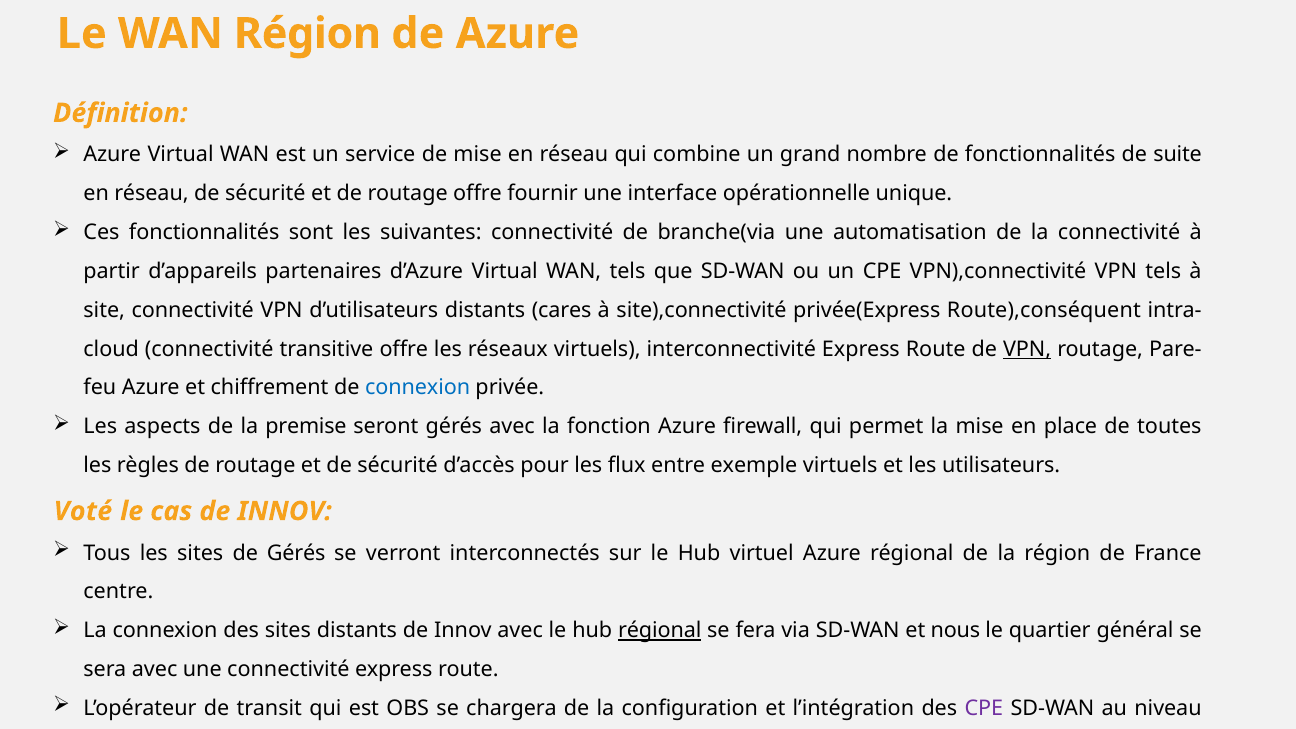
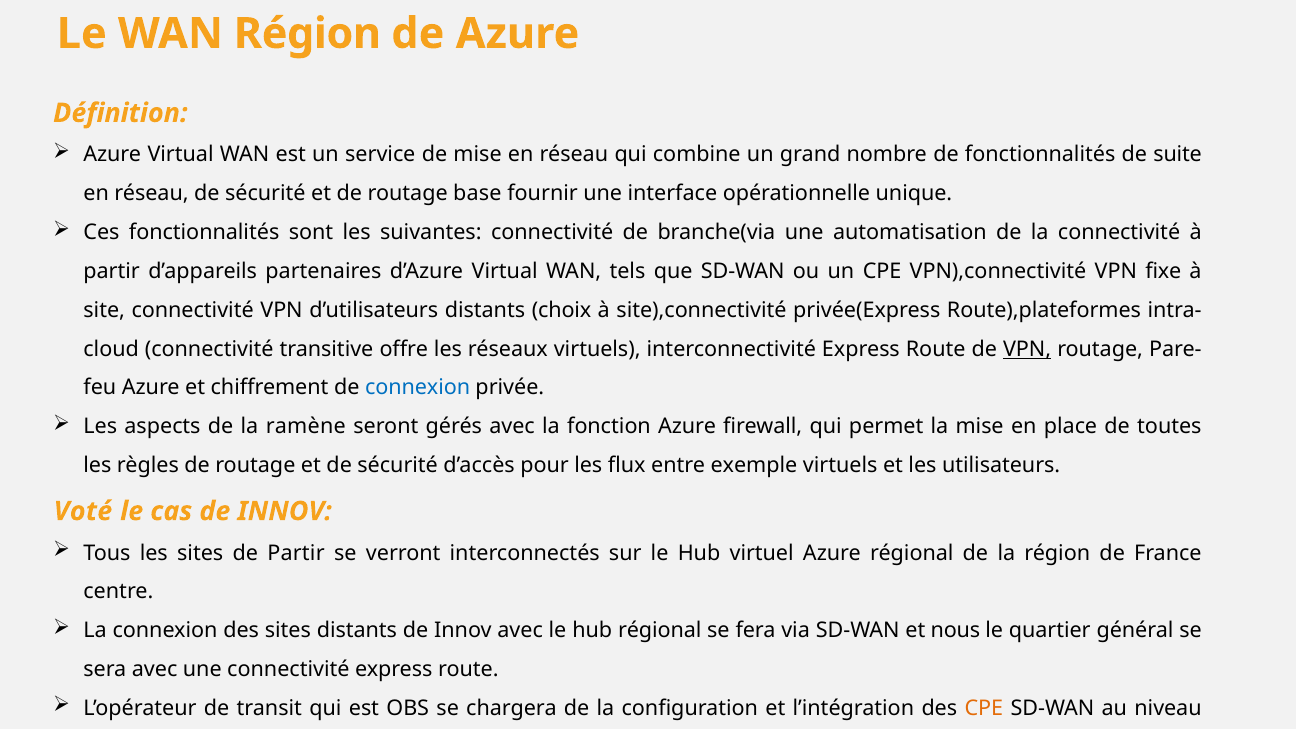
routage offre: offre -> base
VPN tels: tels -> fixe
cares: cares -> choix
Route),conséquent: Route),conséquent -> Route),plateformes
premise: premise -> ramène
de Gérés: Gérés -> Partir
régional at (660, 631) underline: present -> none
CPE at (984, 708) colour: purple -> orange
